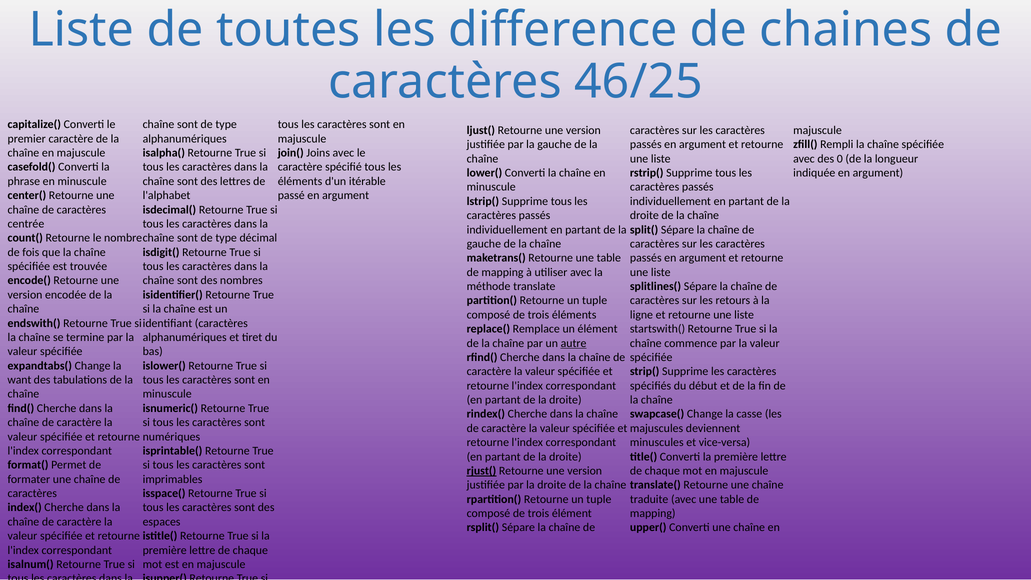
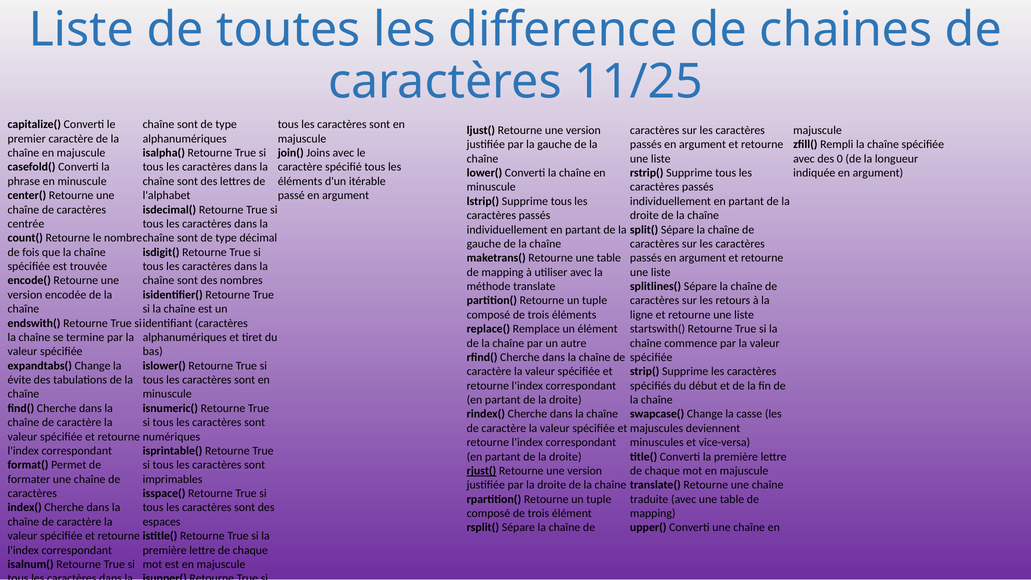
46/25: 46/25 -> 11/25
autre underline: present -> none
want: want -> évite
